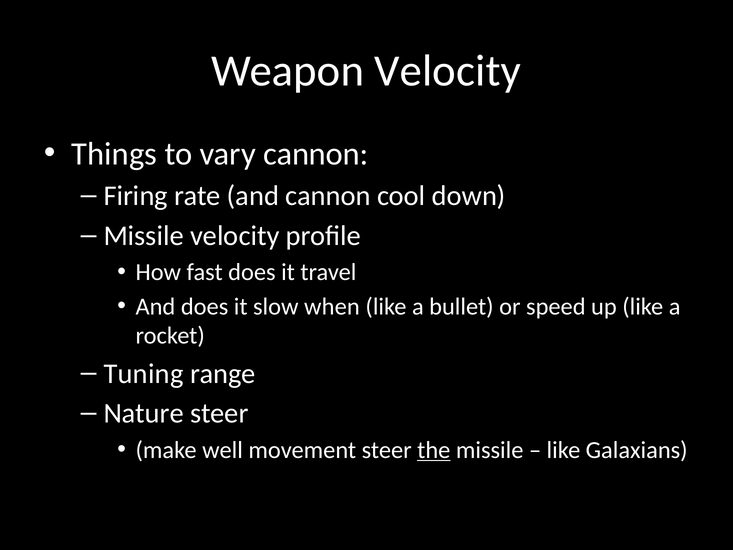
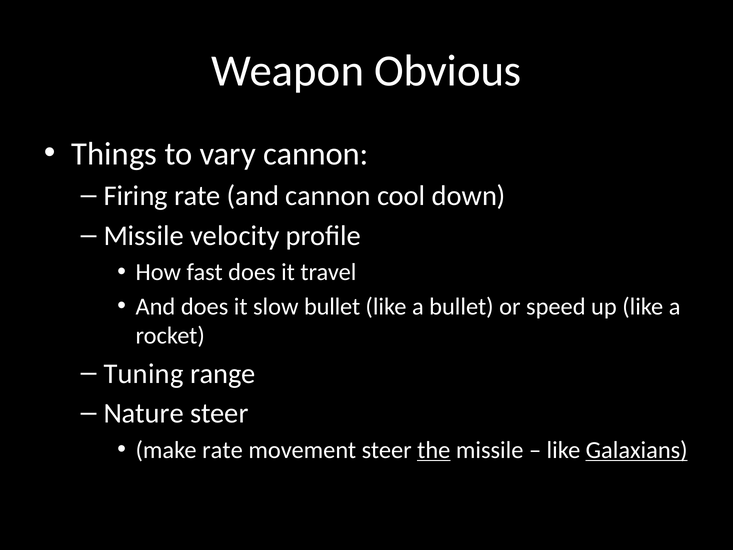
Weapon Velocity: Velocity -> Obvious
slow when: when -> bullet
make well: well -> rate
Galaxians underline: none -> present
